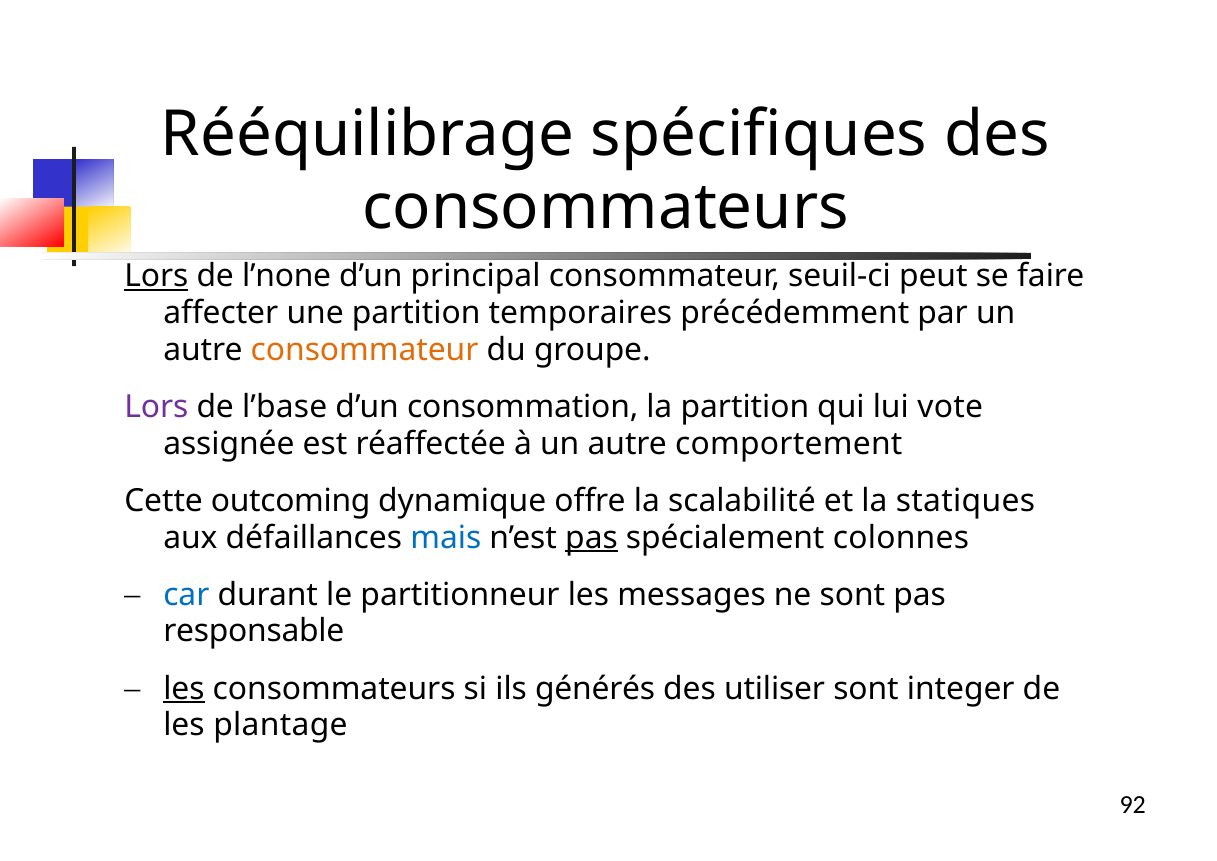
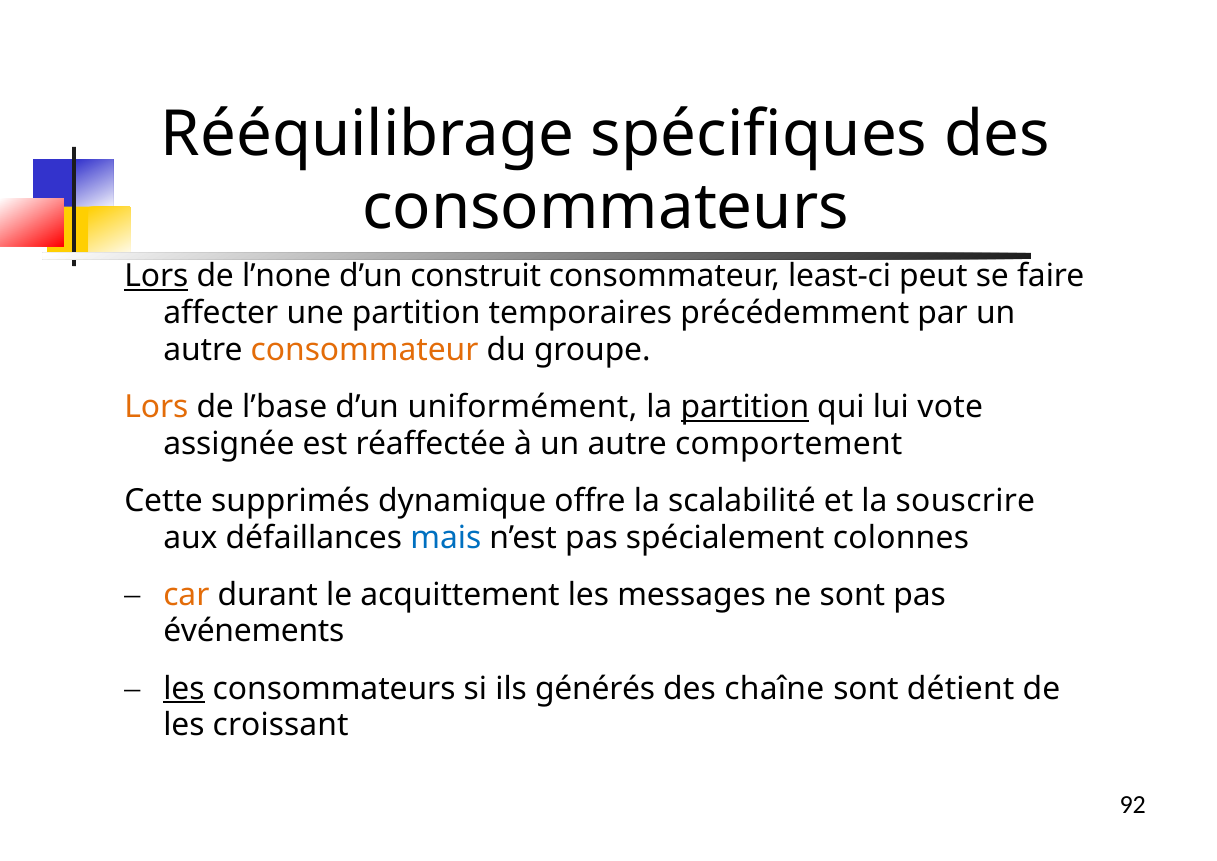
principal: principal -> construit
seuil-ci: seuil-ci -> least-ci
Lors at (156, 407) colour: purple -> orange
consommation: consommation -> uniformément
partition at (745, 407) underline: none -> present
outcoming: outcoming -> supprimés
statiques: statiques -> souscrire
pas at (592, 537) underline: present -> none
car colour: blue -> orange
partitionneur: partitionneur -> acquittement
responsable: responsable -> événements
utiliser: utiliser -> chaîne
integer: integer -> détient
plantage: plantage -> croissant
